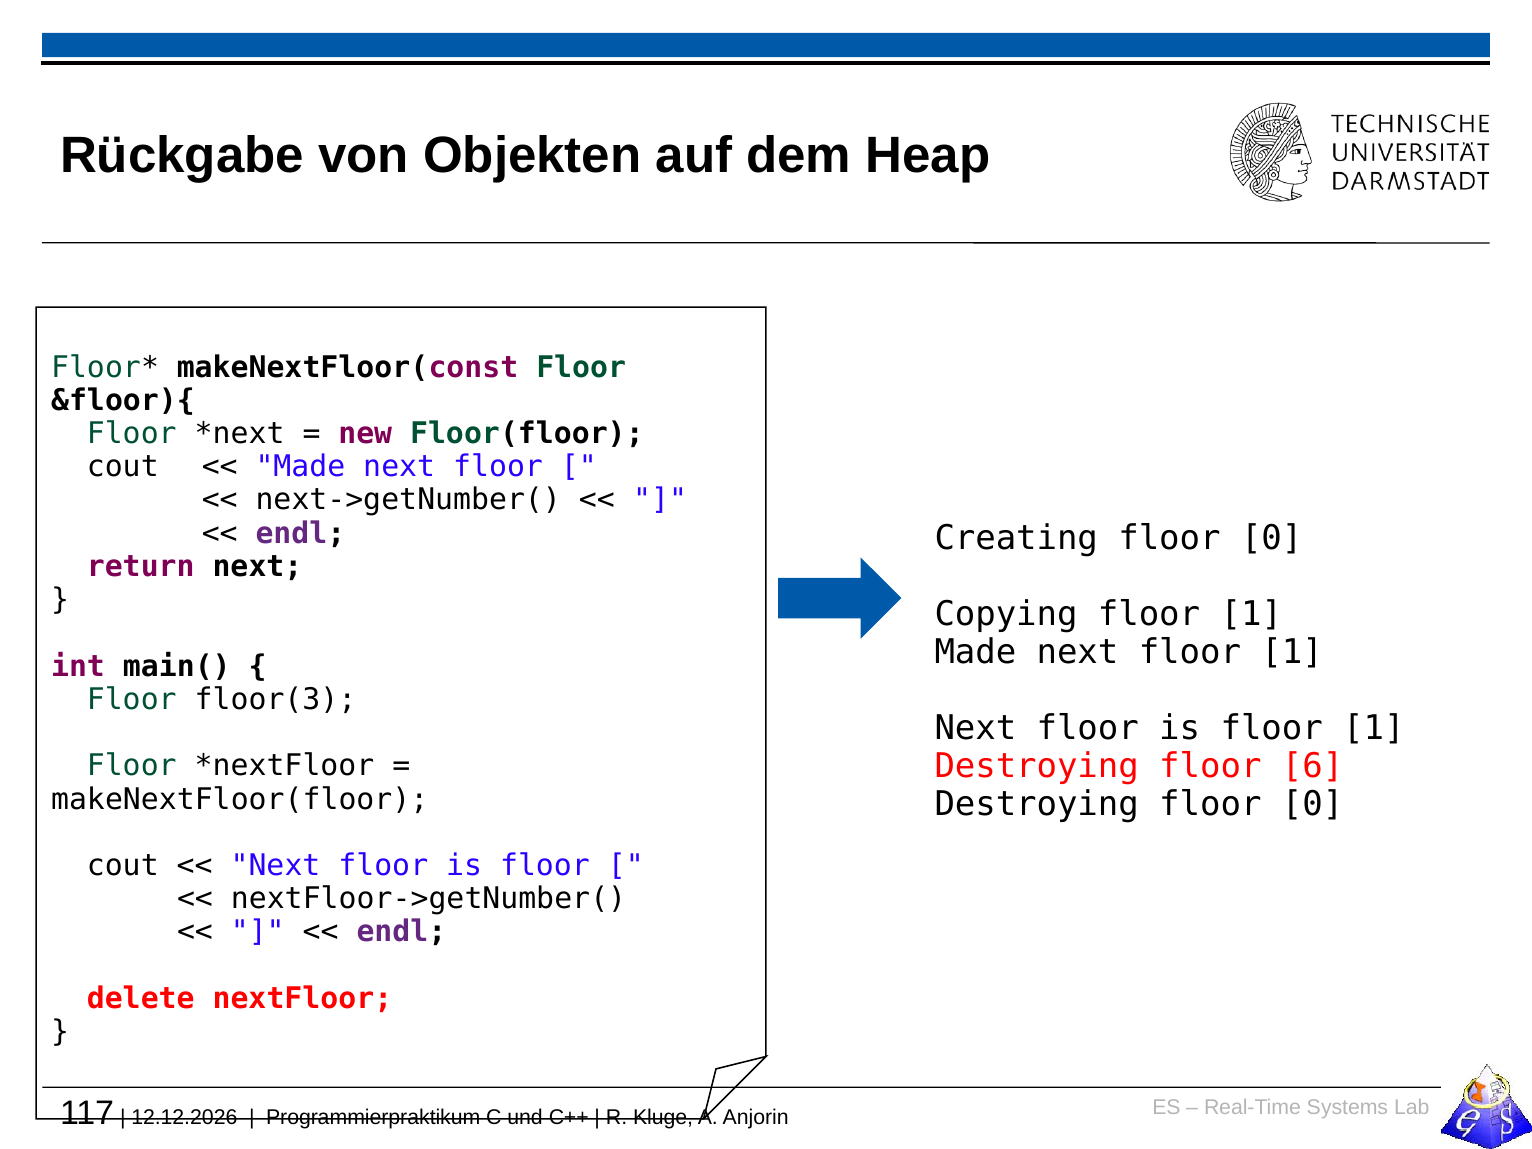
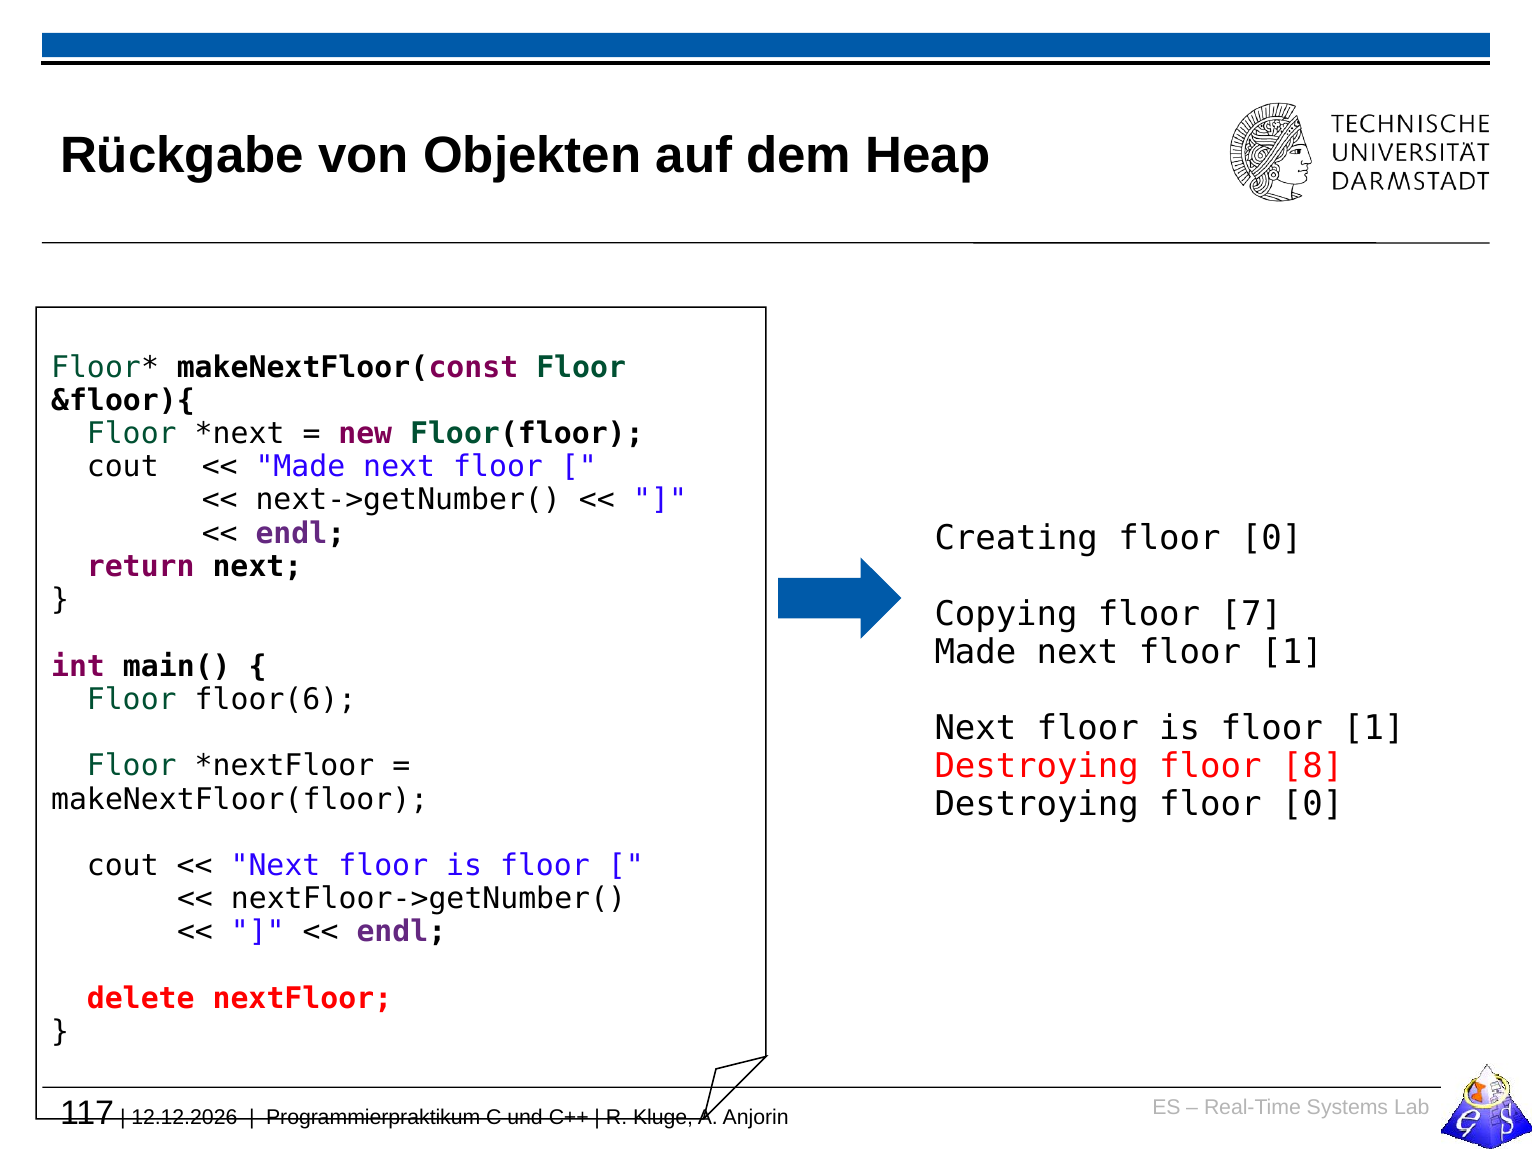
Copying floor 1: 1 -> 7
floor(3: floor(3 -> floor(6
6: 6 -> 8
